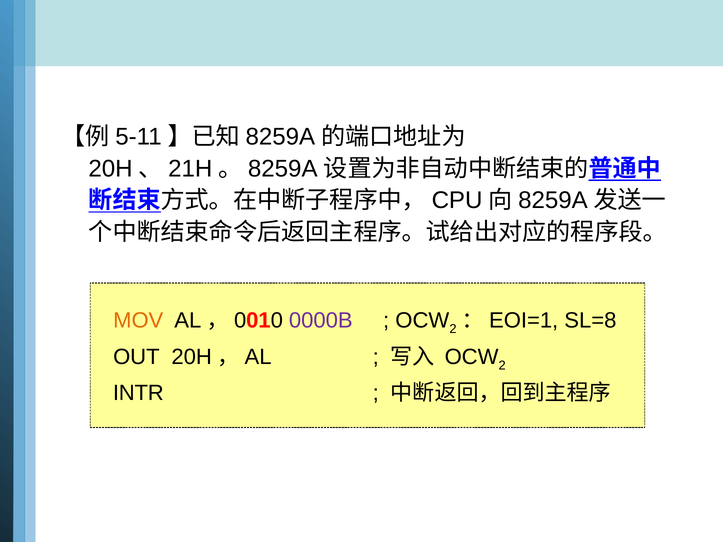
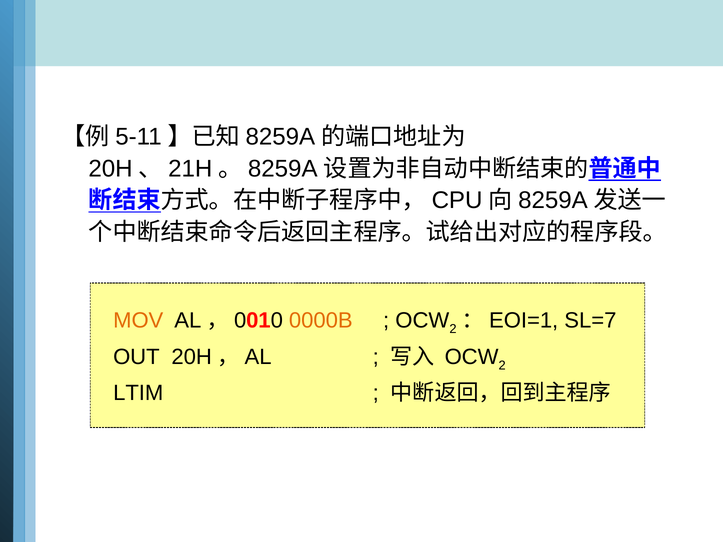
0000B colour: purple -> orange
SL=8: SL=8 -> SL=7
INTR: INTR -> LTIM
